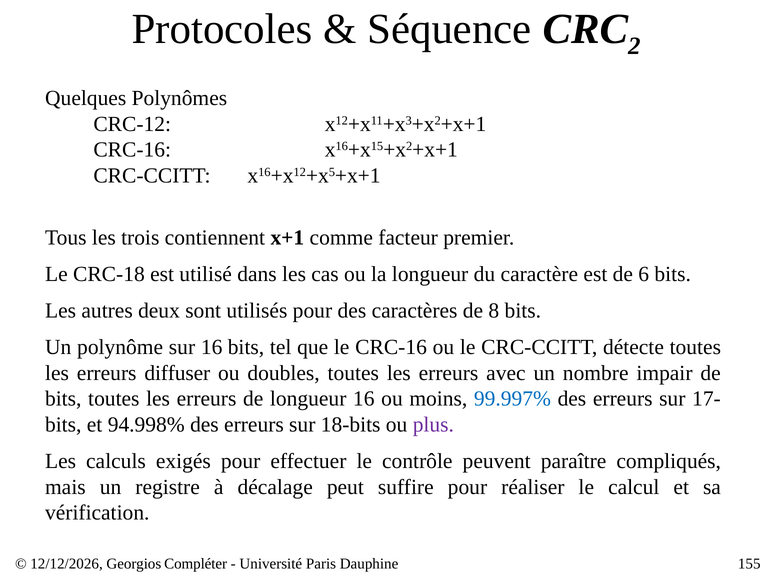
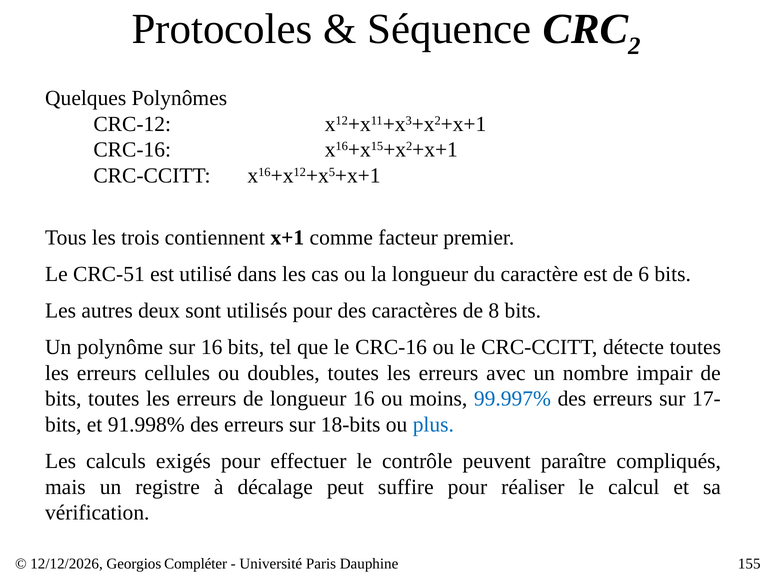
CRC-18: CRC-18 -> CRC-51
diffuser: diffuser -> cellules
94.998%: 94.998% -> 91.998%
plus colour: purple -> blue
